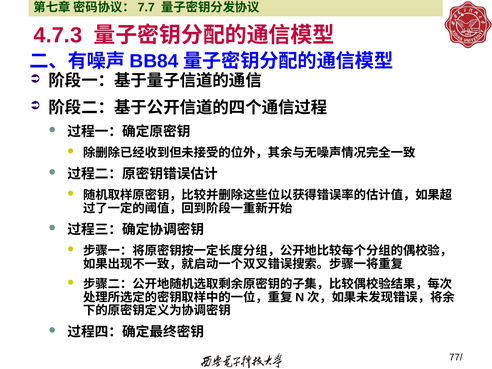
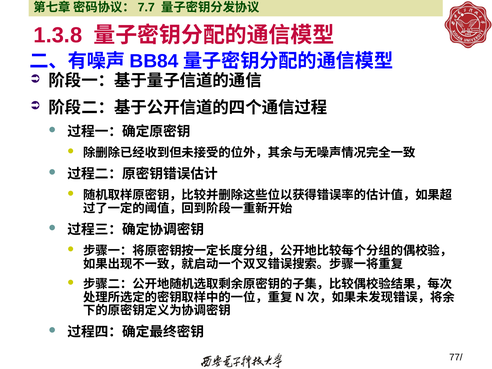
4.7.3: 4.7.3 -> 1.3.8
